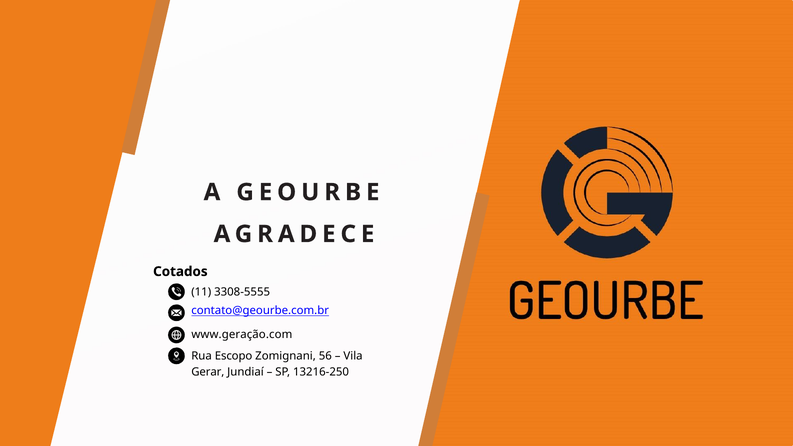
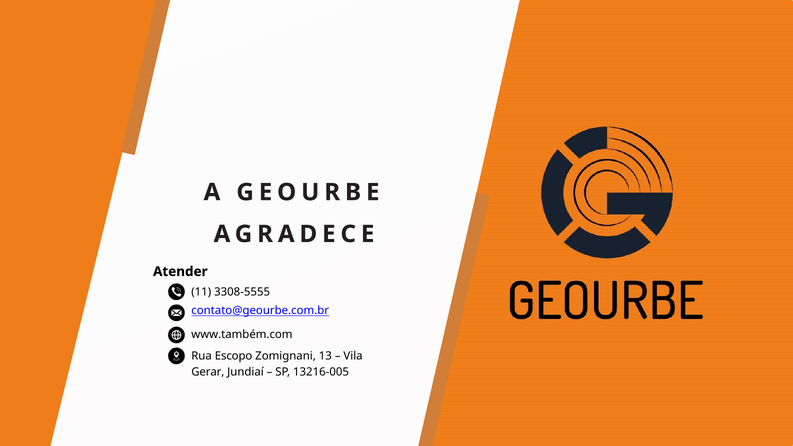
Cotados: Cotados -> Atender
www.geração.com: www.geração.com -> www.também.com
56: 56 -> 13
13216-250: 13216-250 -> 13216-005
